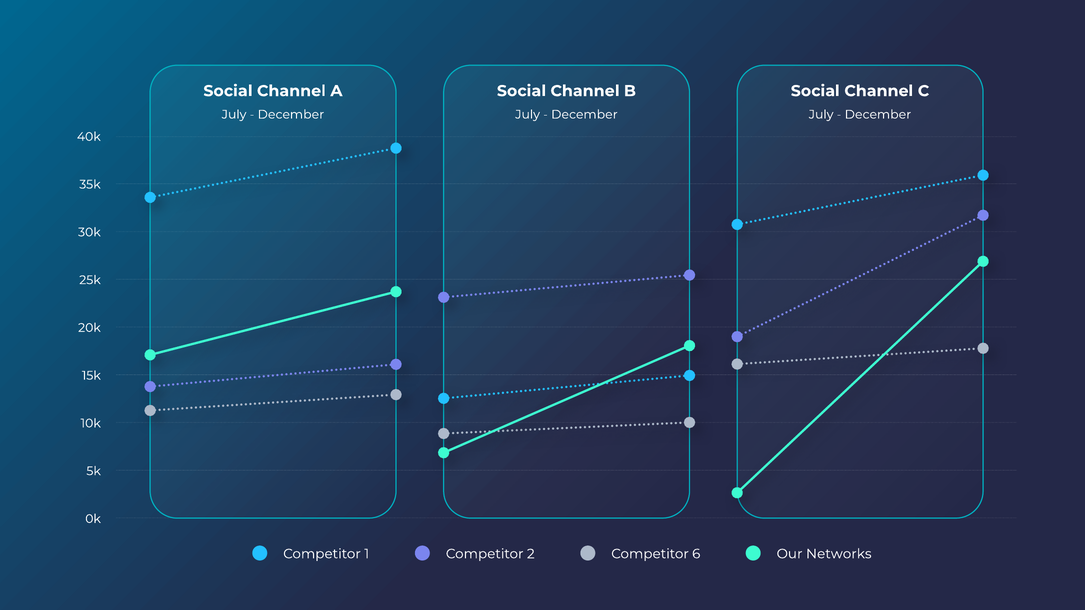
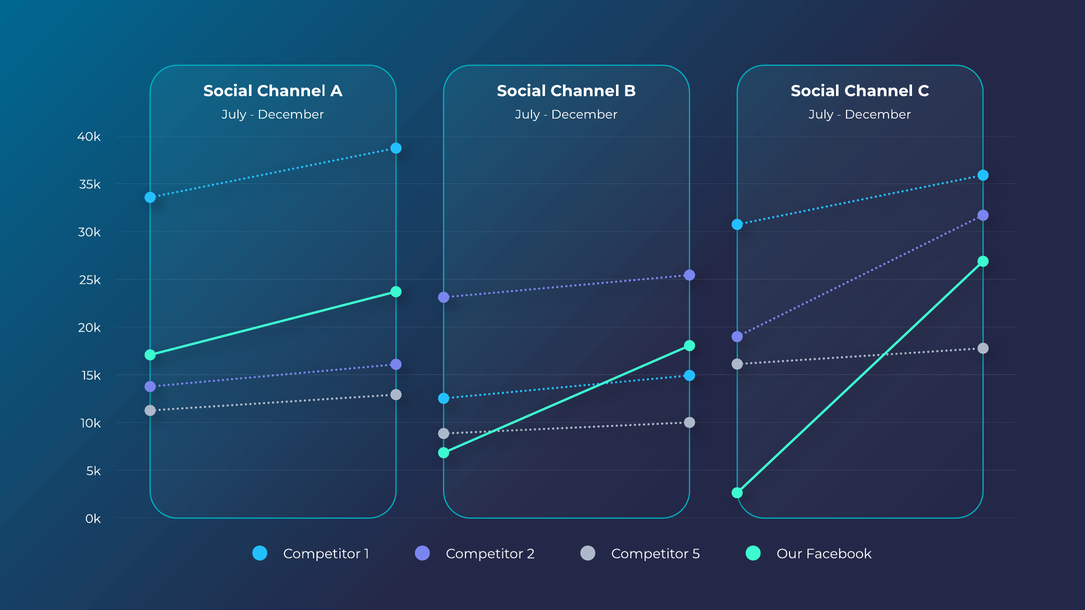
6: 6 -> 5
Networks: Networks -> Facebook
